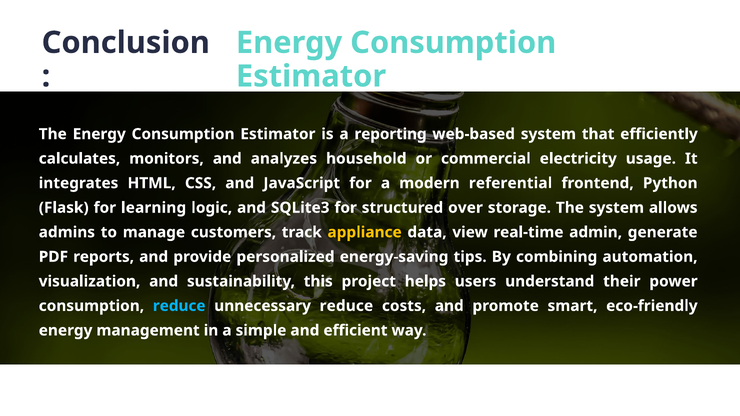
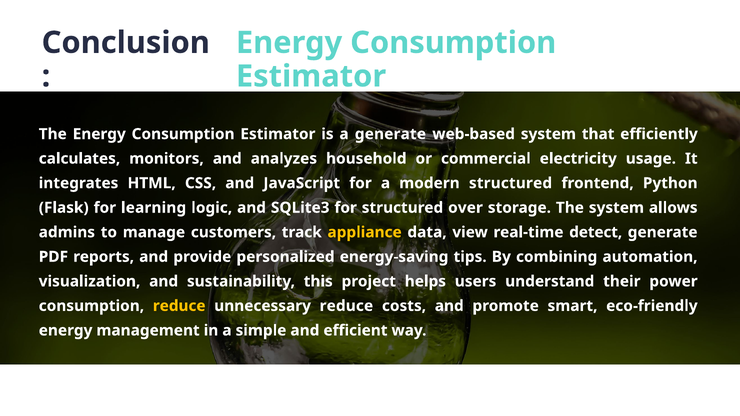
a reporting: reporting -> generate
modern referential: referential -> structured
admin: admin -> detect
reduce at (179, 306) colour: light blue -> yellow
